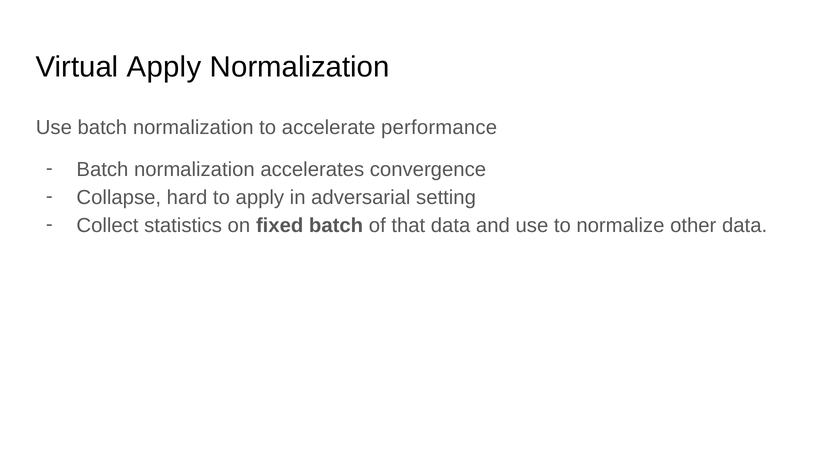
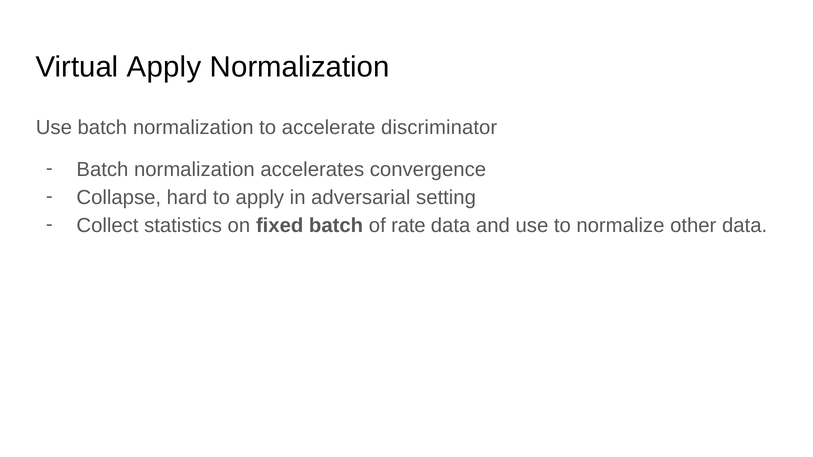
performance: performance -> discriminator
that: that -> rate
